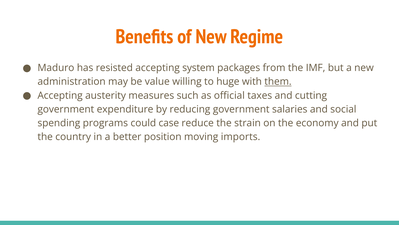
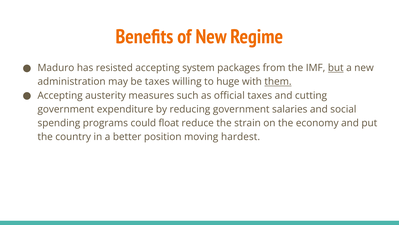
but underline: none -> present
be value: value -> taxes
case: case -> float
imports: imports -> hardest
